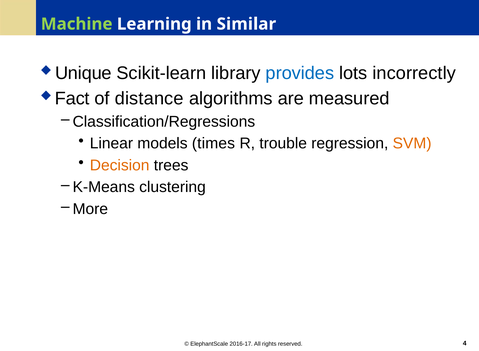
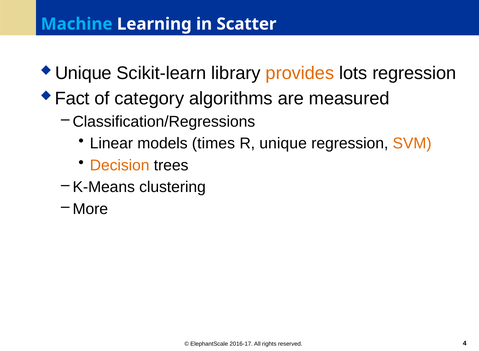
Machine colour: light green -> light blue
Similar: Similar -> Scatter
provides colour: blue -> orange
lots incorrectly: incorrectly -> regression
distance: distance -> category
R trouble: trouble -> unique
